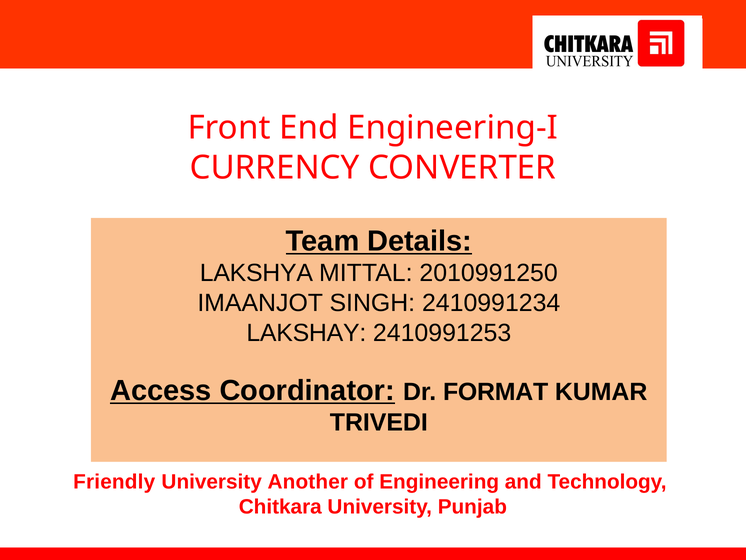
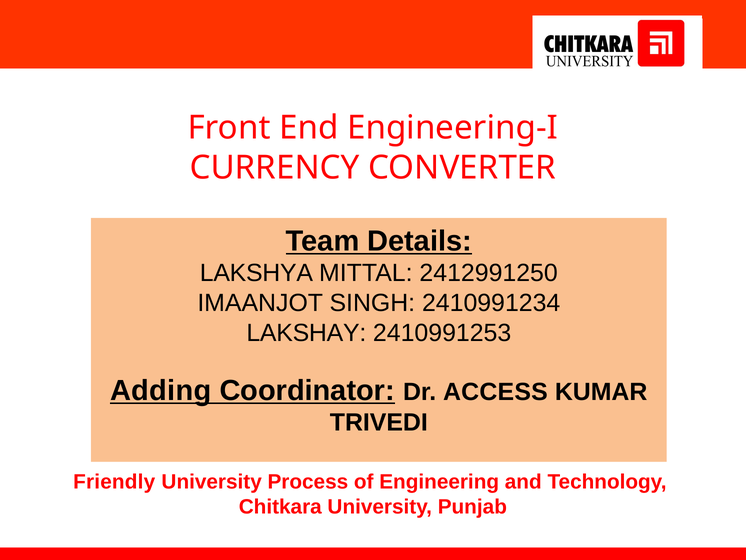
2010991250: 2010991250 -> 2412991250
Access: Access -> Adding
FORMAT: FORMAT -> ACCESS
Another: Another -> Process
